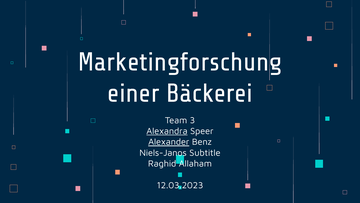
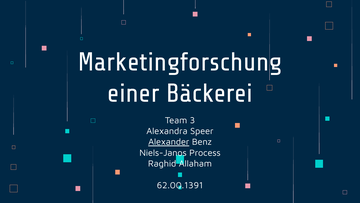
Alexandra underline: present -> none
Subtitle: Subtitle -> Process
12.03.2023: 12.03.2023 -> 62.00.1391
